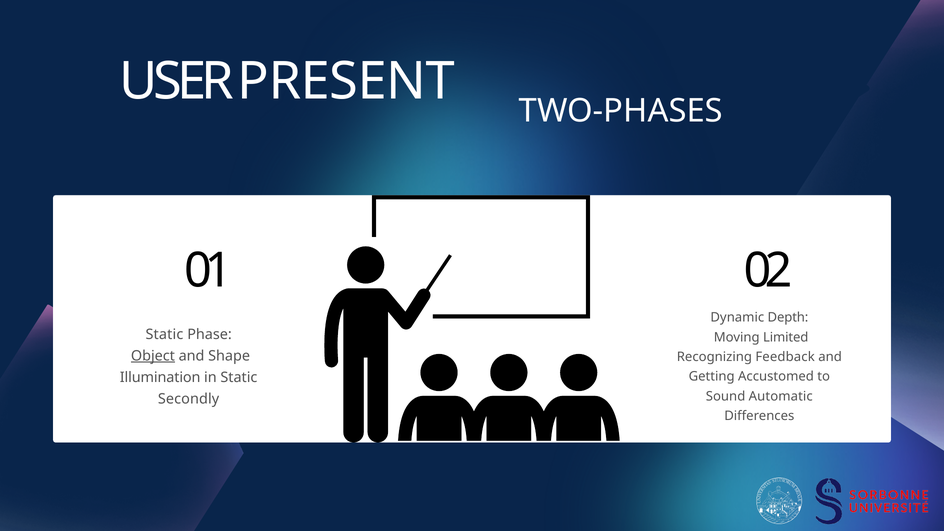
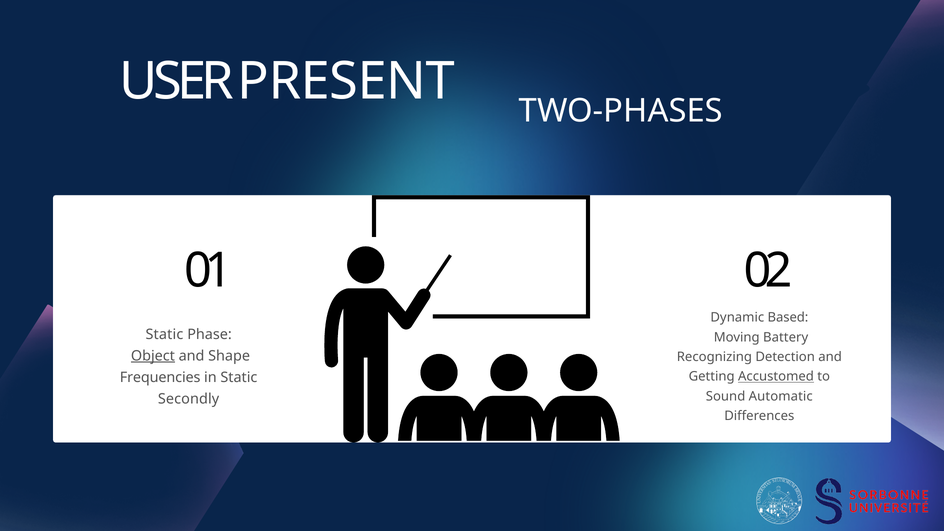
Depth: Depth -> Based
Limited: Limited -> Battery
Feedback: Feedback -> Detection
Accustomed underline: none -> present
Illumination: Illumination -> Frequencies
